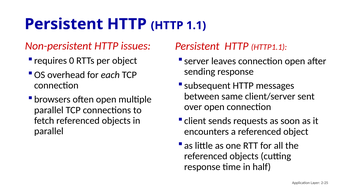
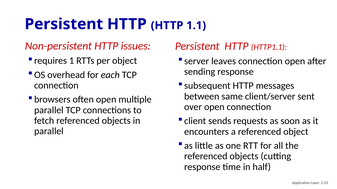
0: 0 -> 1
